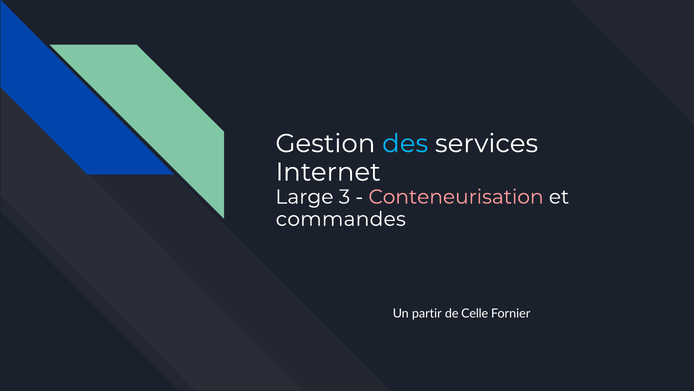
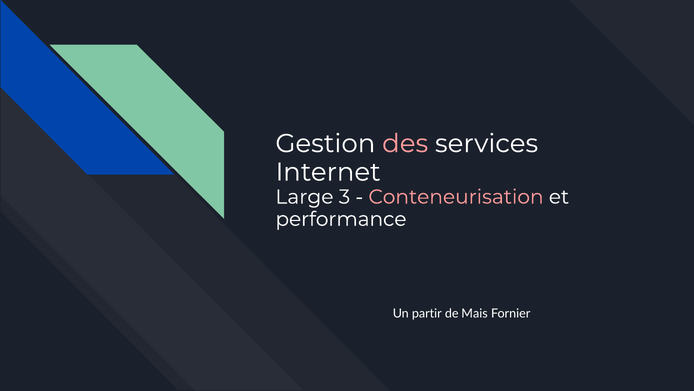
des colour: light blue -> pink
commandes: commandes -> performance
Celle: Celle -> Mais
